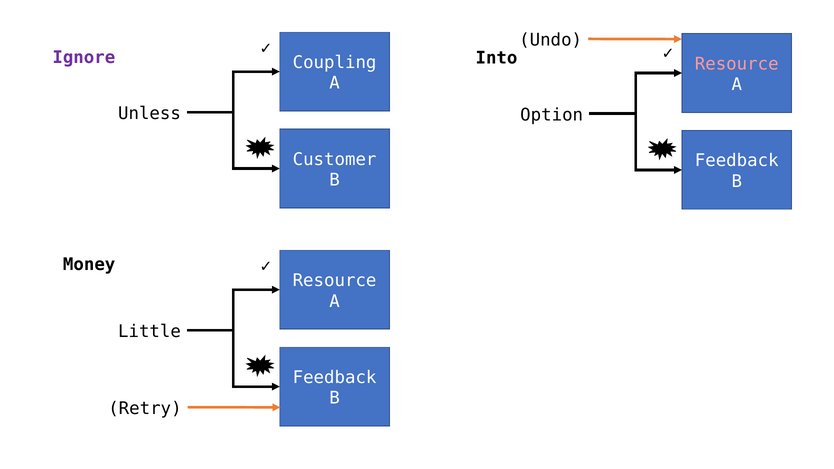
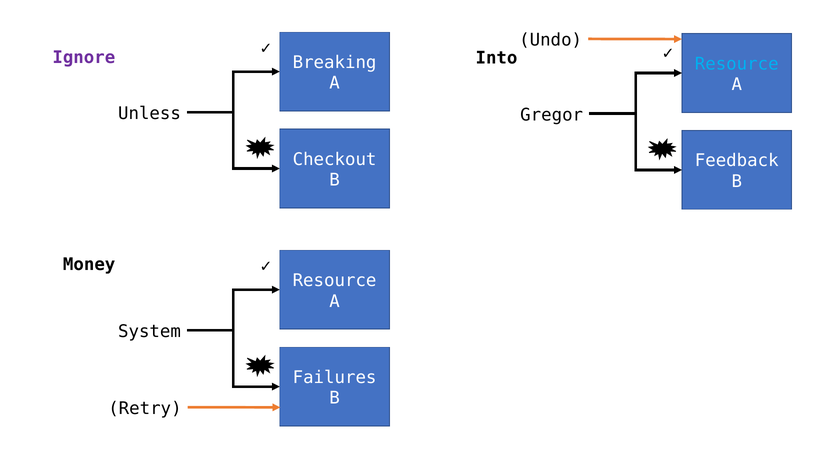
Coupling: Coupling -> Breaking
Resource at (737, 64) colour: pink -> light blue
Option: Option -> Gregor
Customer: Customer -> Checkout
Little: Little -> System
Feedback at (335, 377): Feedback -> Failures
